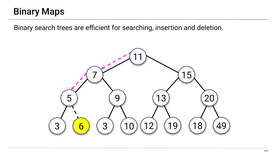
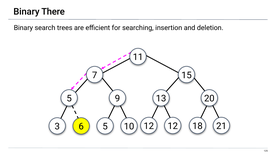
Maps: Maps -> There
12 19: 19 -> 12
49: 49 -> 21
6 3: 3 -> 5
